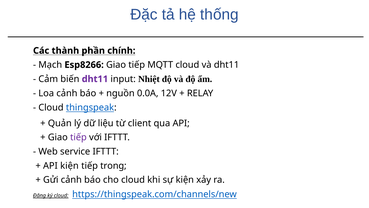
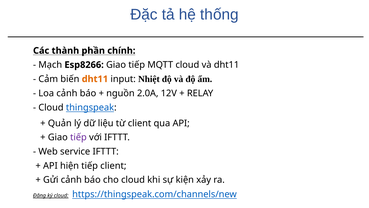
dht11 at (95, 79) colour: purple -> orange
0.0A: 0.0A -> 2.0A
API kiện: kiện -> hiện
tiếp trong: trong -> client
